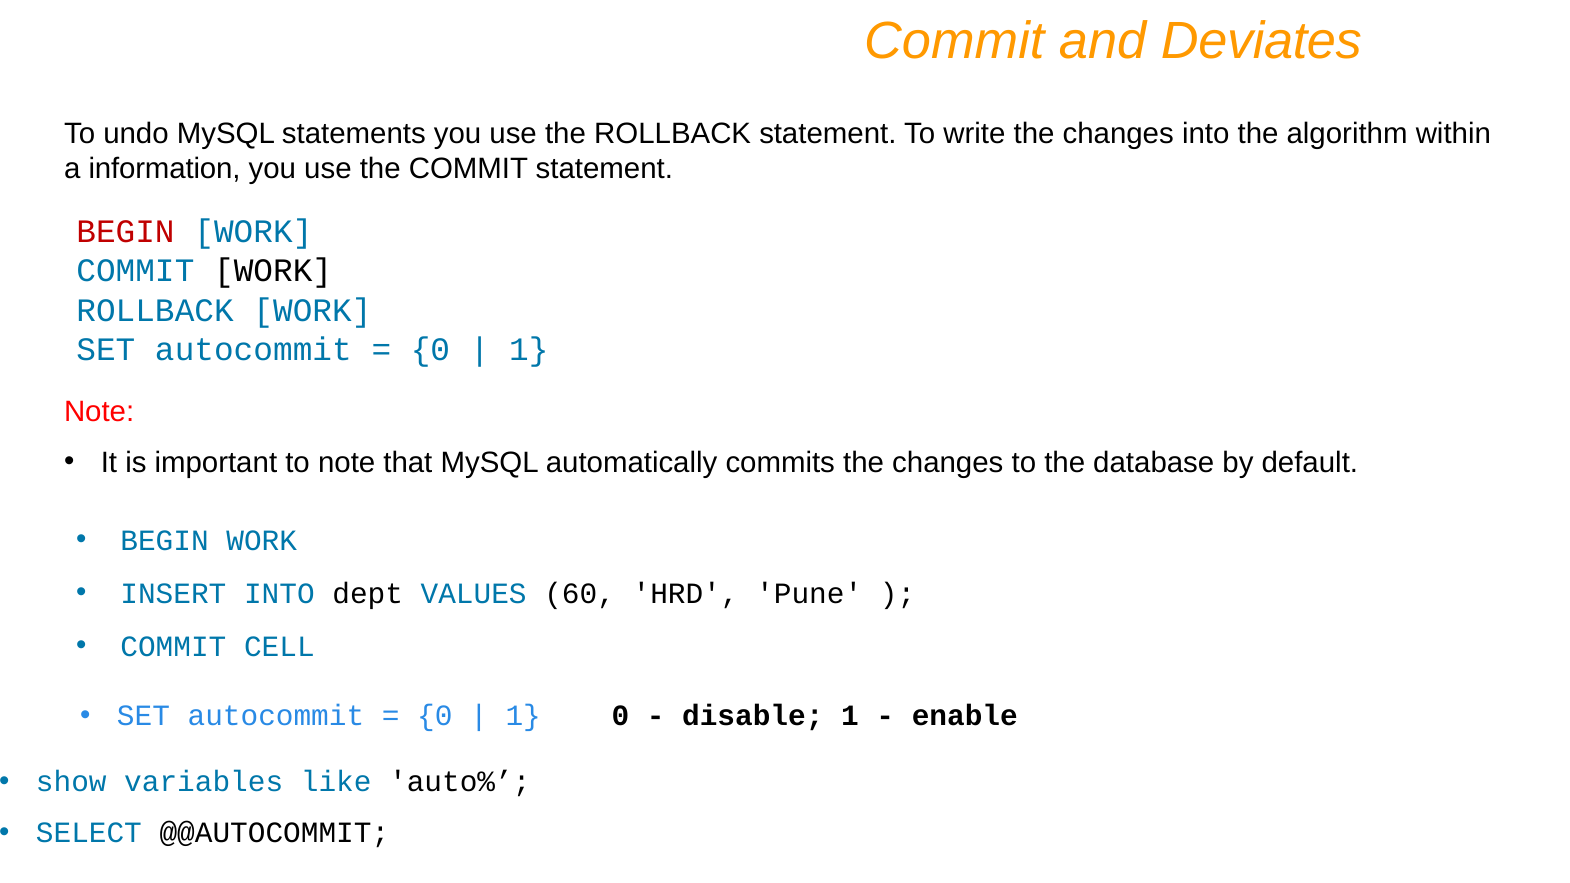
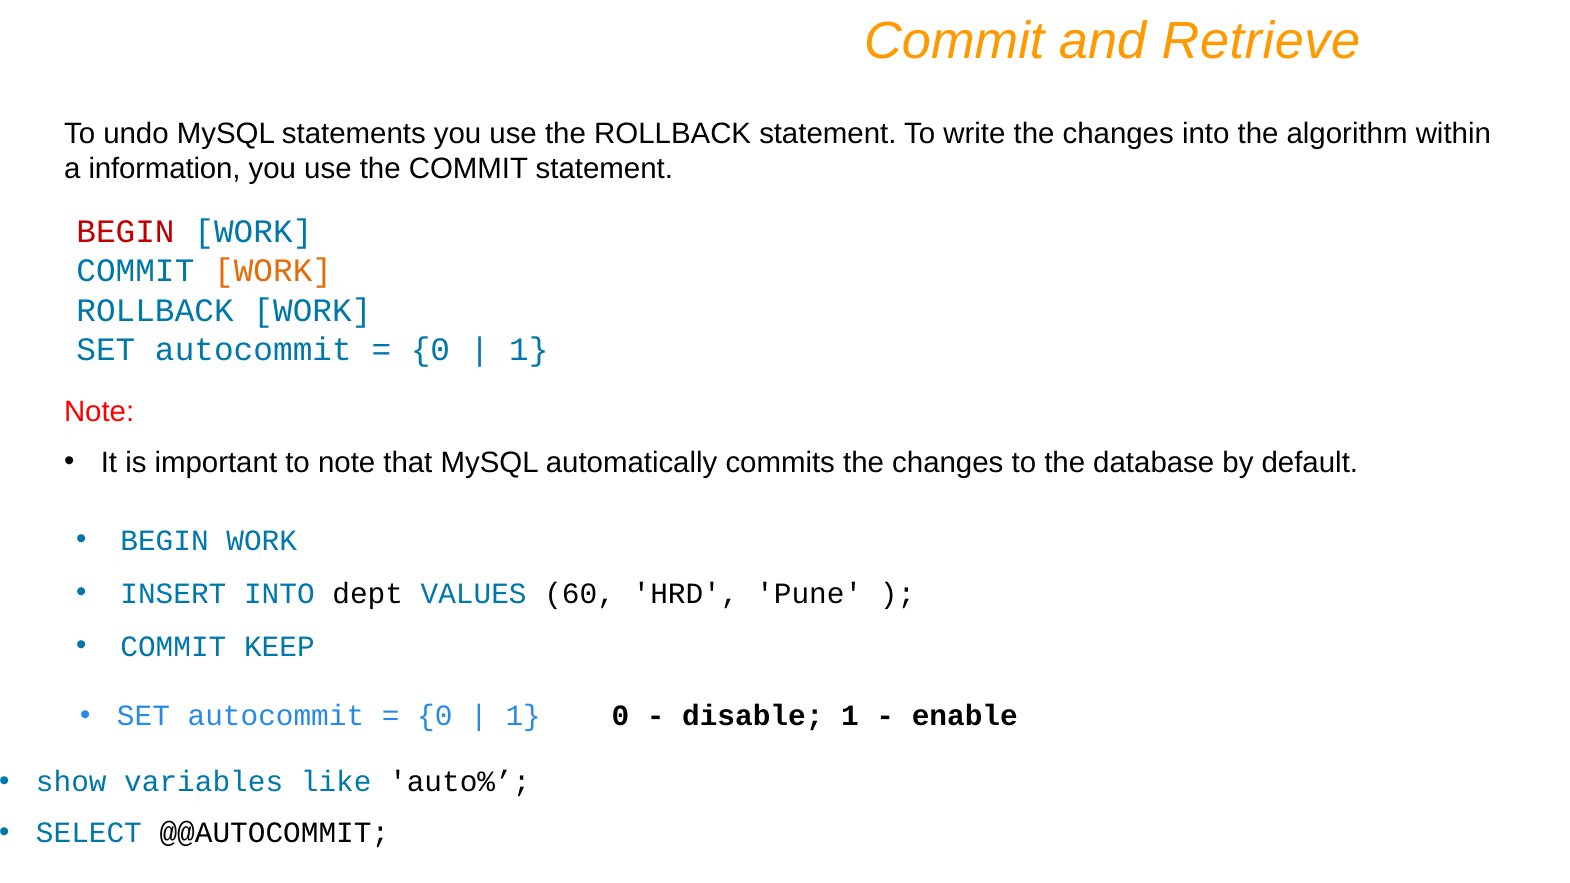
Deviates: Deviates -> Retrieve
WORK at (273, 271) colour: black -> orange
CELL: CELL -> KEEP
